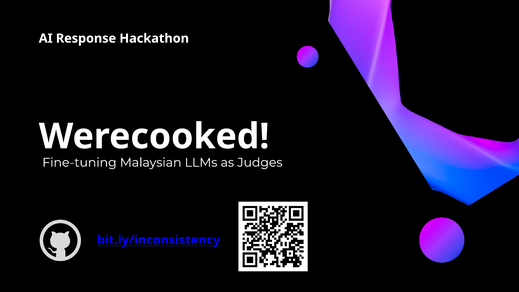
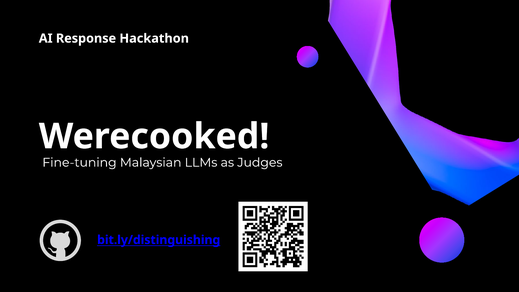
bit.ly/inconsistency: bit.ly/inconsistency -> bit.ly/distinguishing
